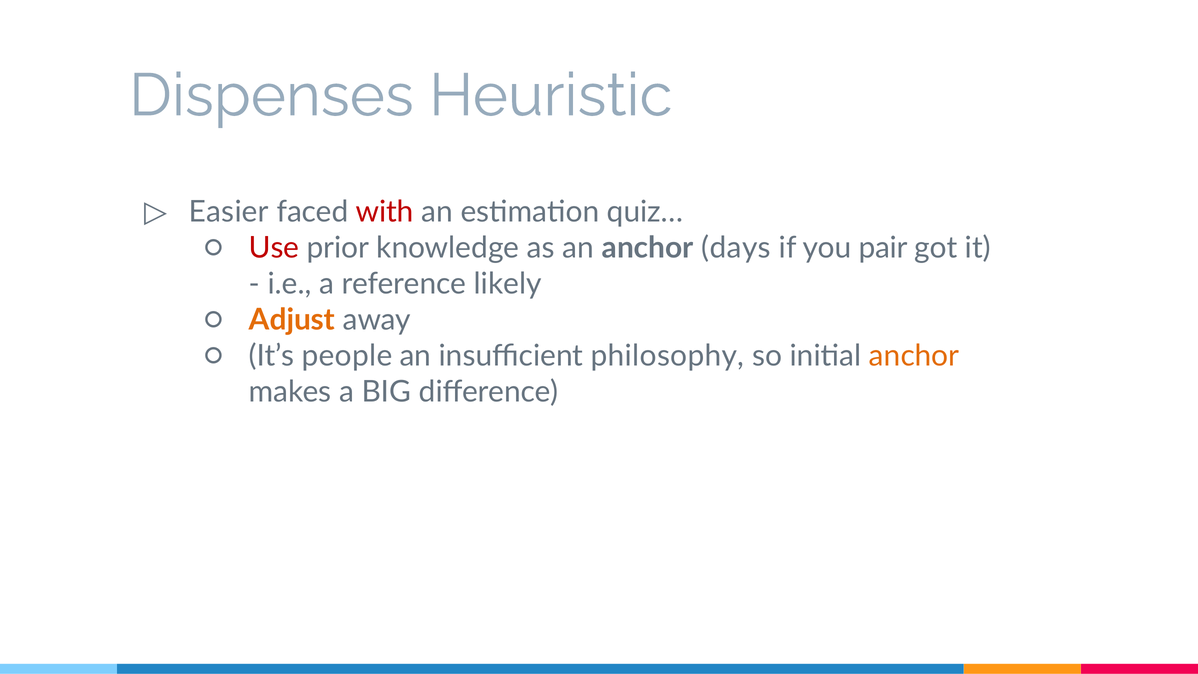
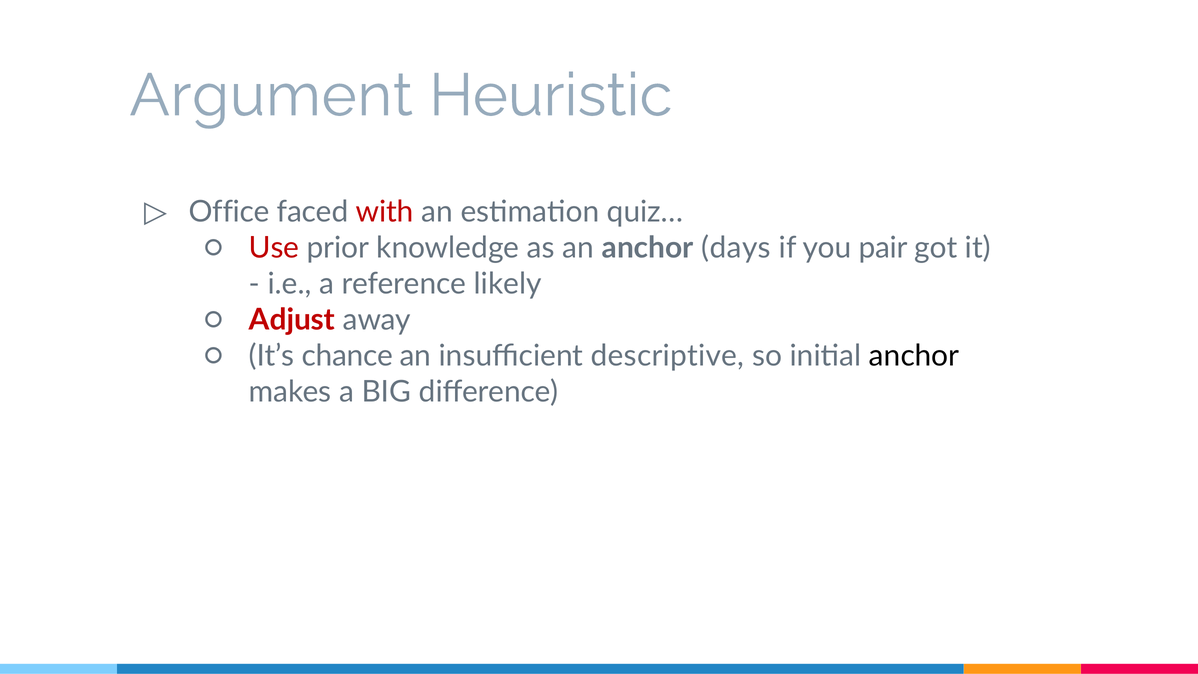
Dispenses: Dispenses -> Argument
Easier: Easier -> Office
Adjust colour: orange -> red
people: people -> chance
philosophy: philosophy -> descriptive
anchor at (914, 356) colour: orange -> black
